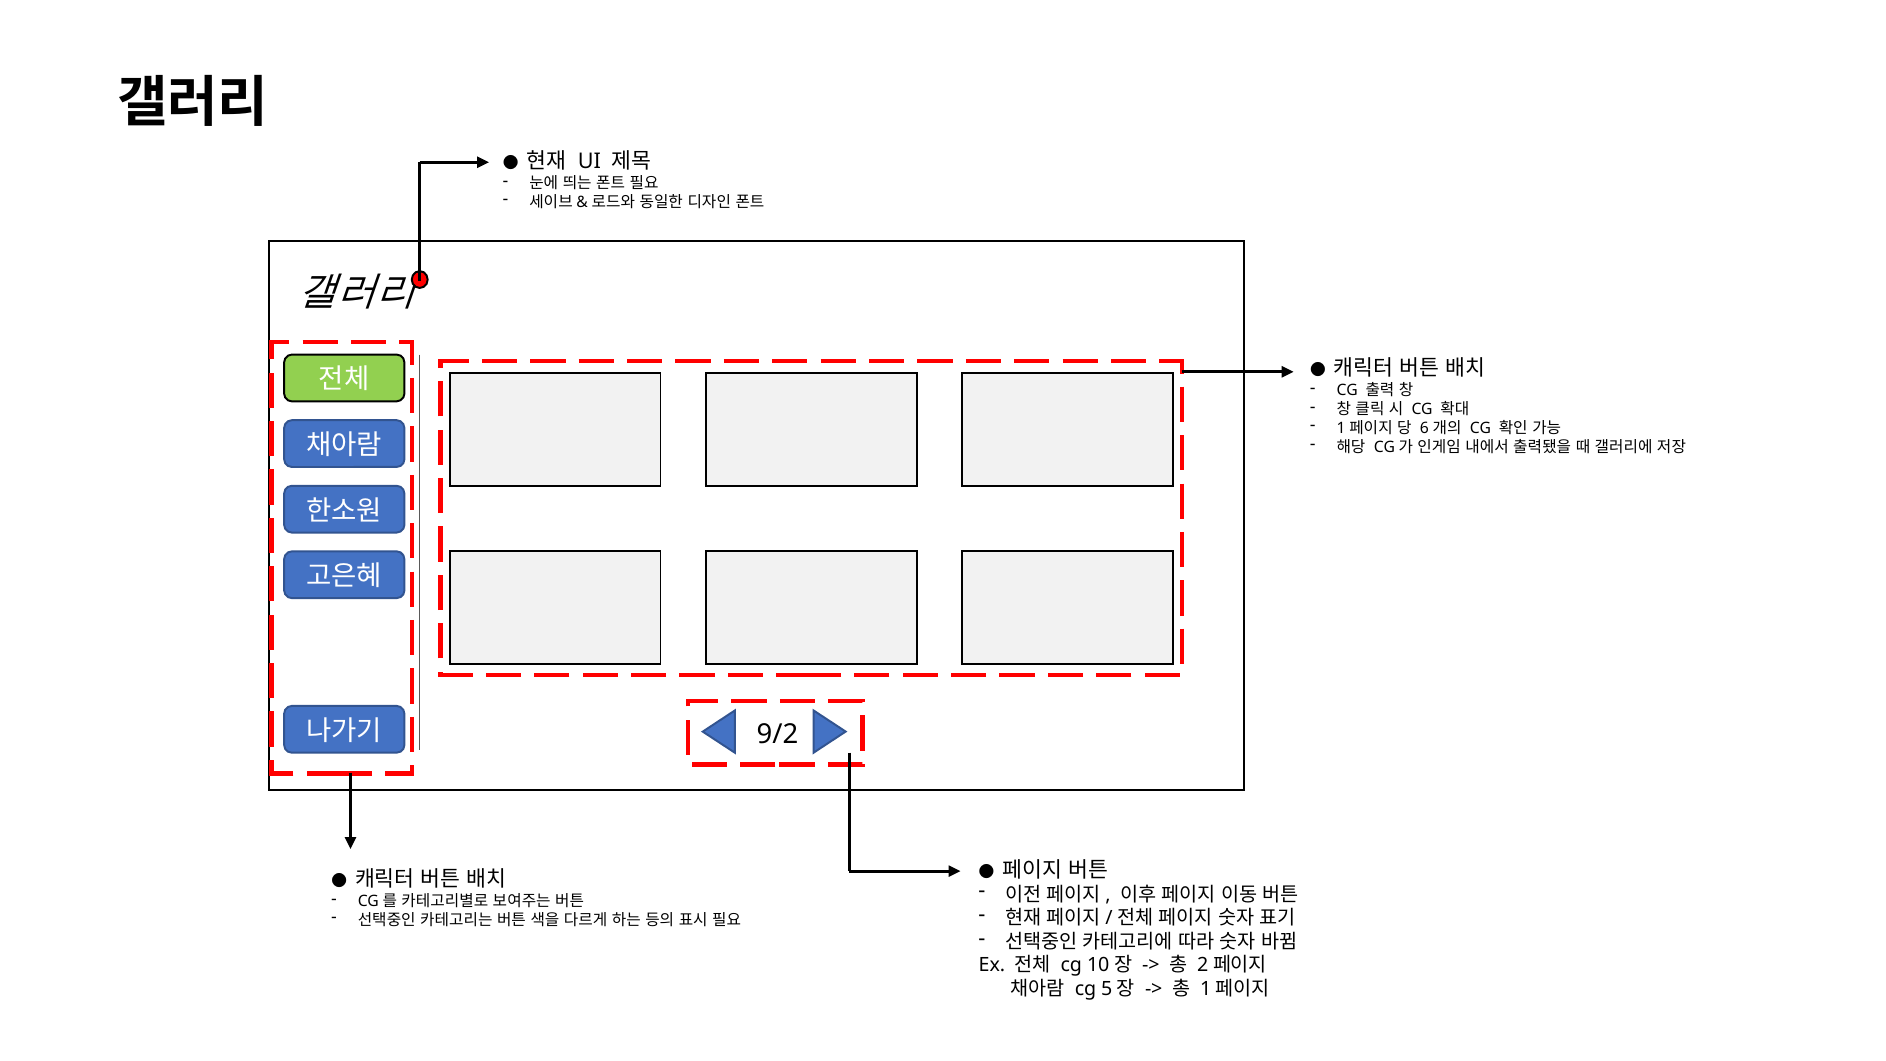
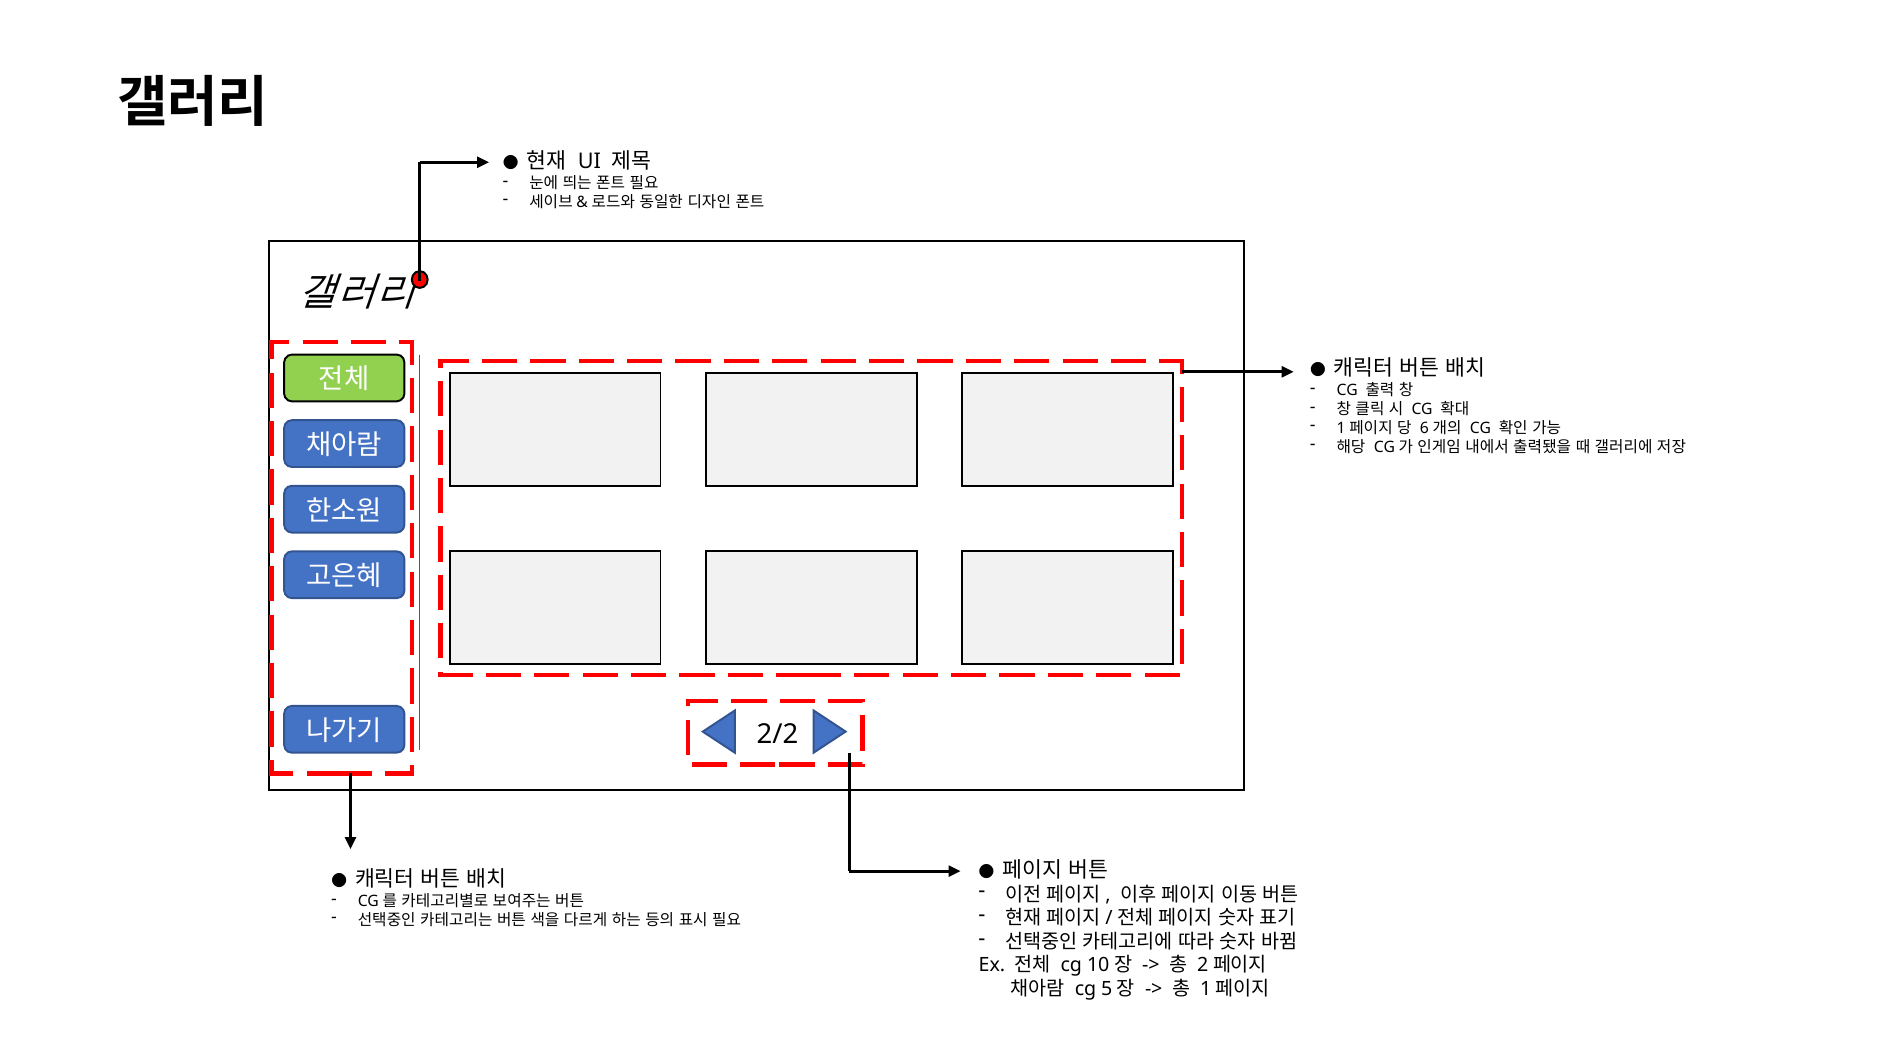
9/2: 9/2 -> 2/2
